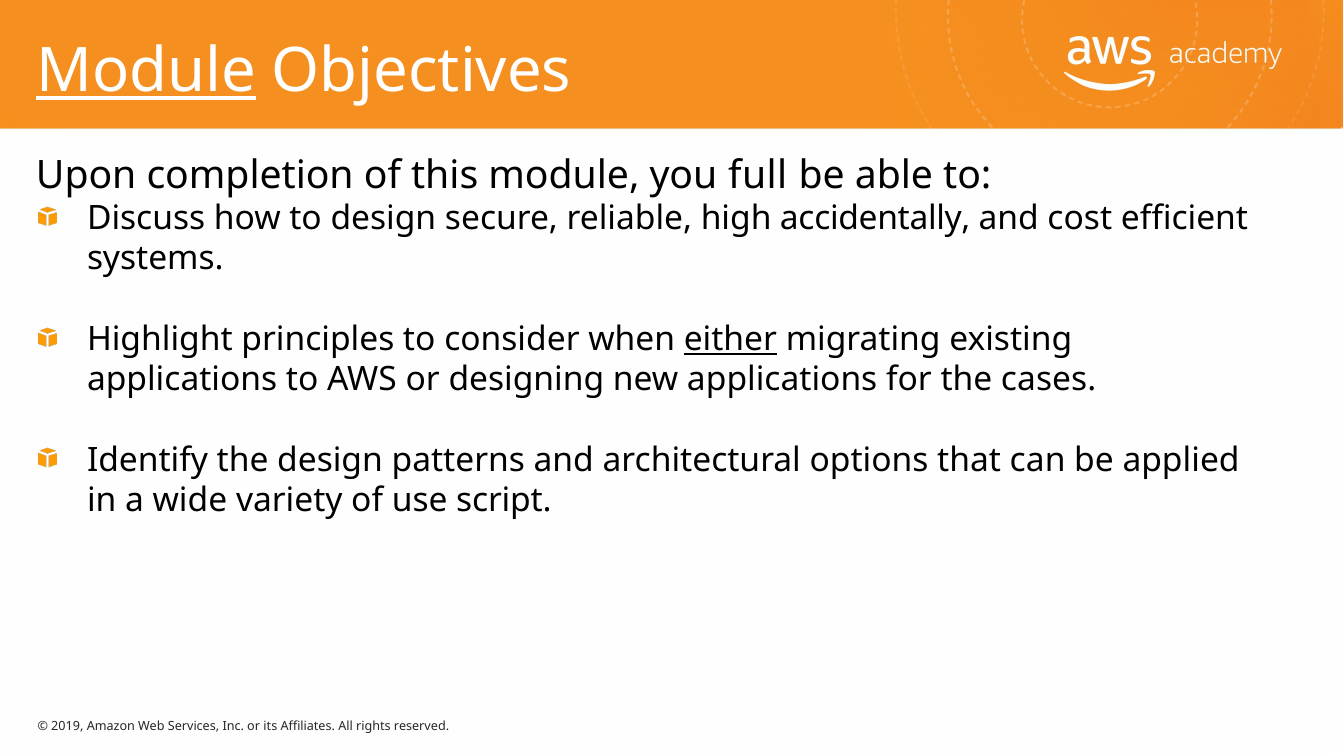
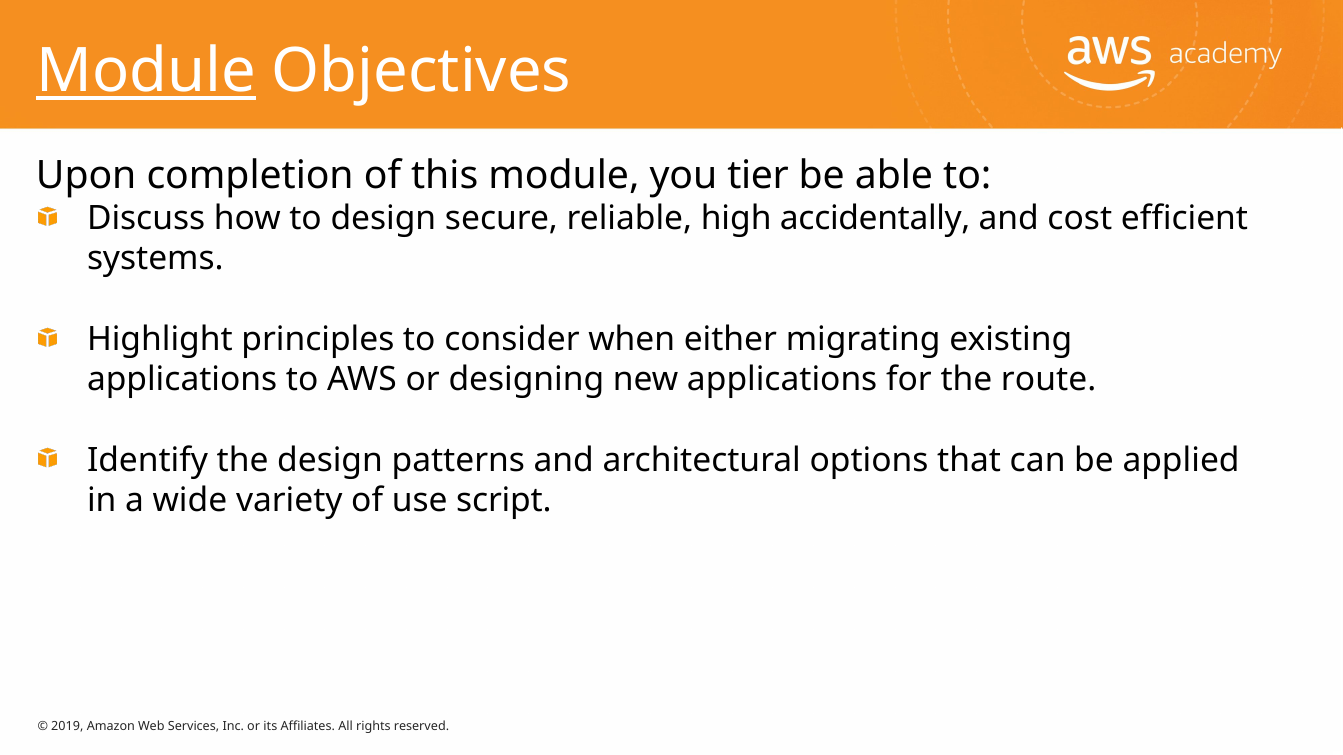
full: full -> tier
either underline: present -> none
cases: cases -> route
